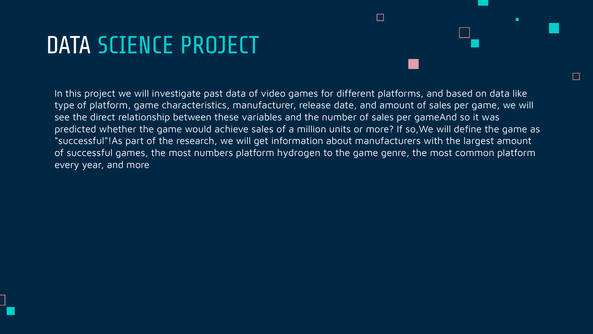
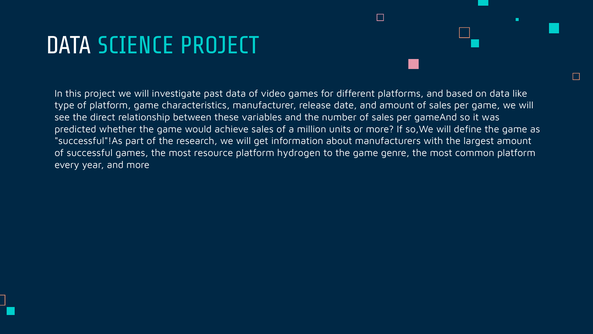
numbers: numbers -> resource
